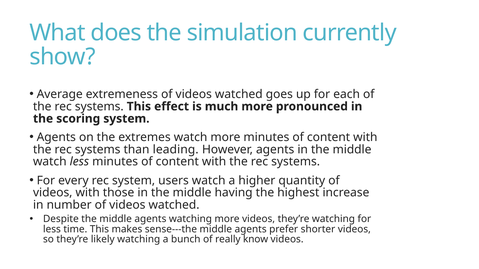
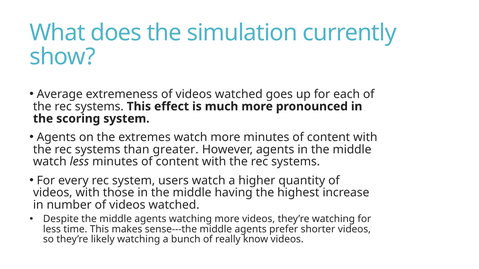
leading: leading -> greater
